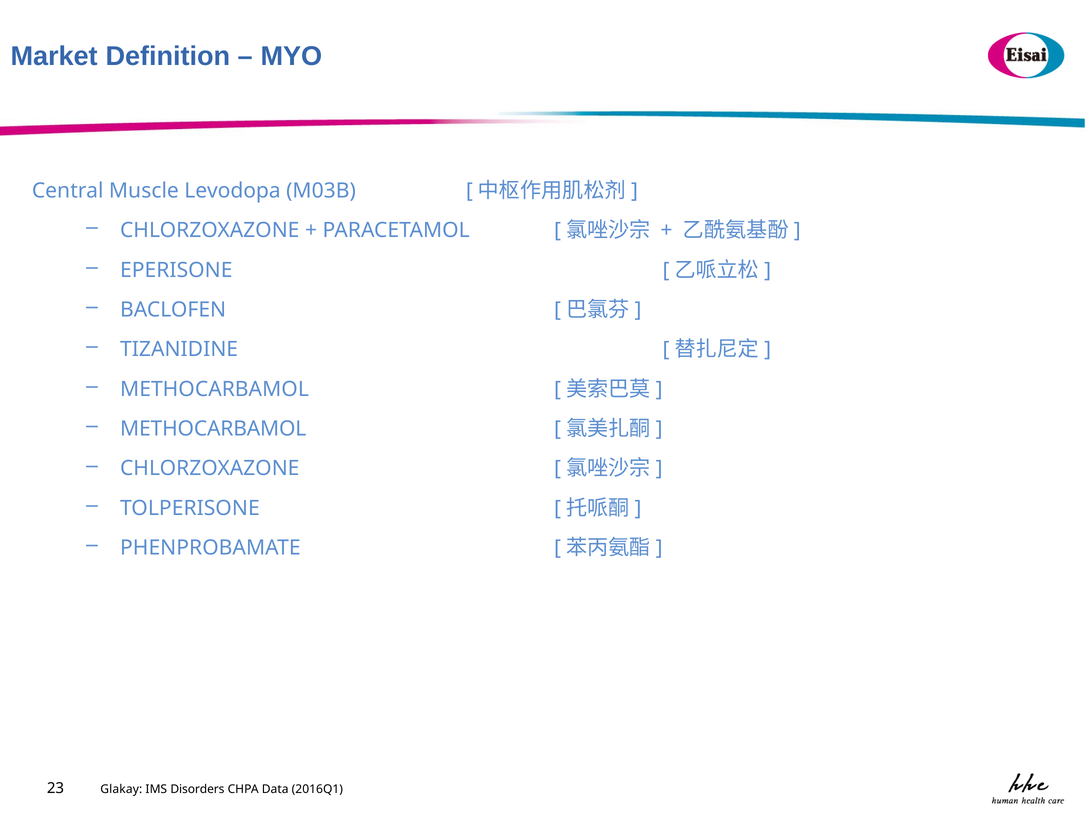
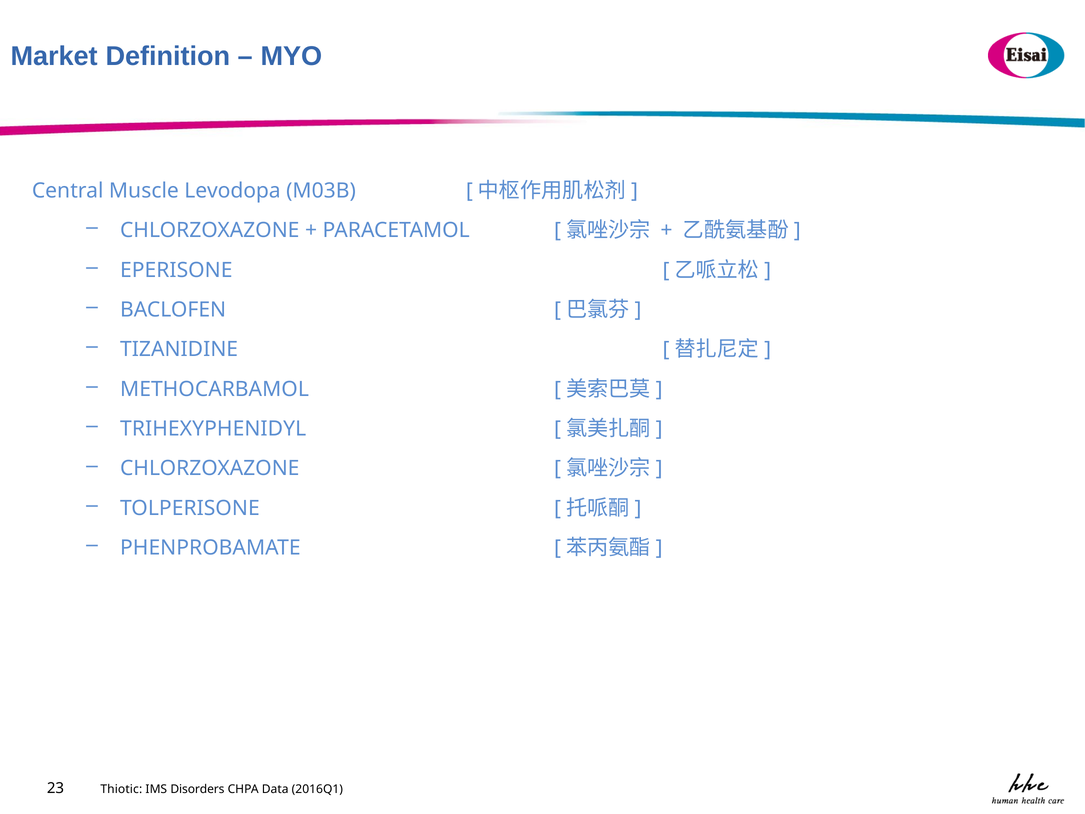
METHOCARBAMOL at (213, 429): METHOCARBAMOL -> TRIHEXYPHENIDYL
Glakay: Glakay -> Thiotic
